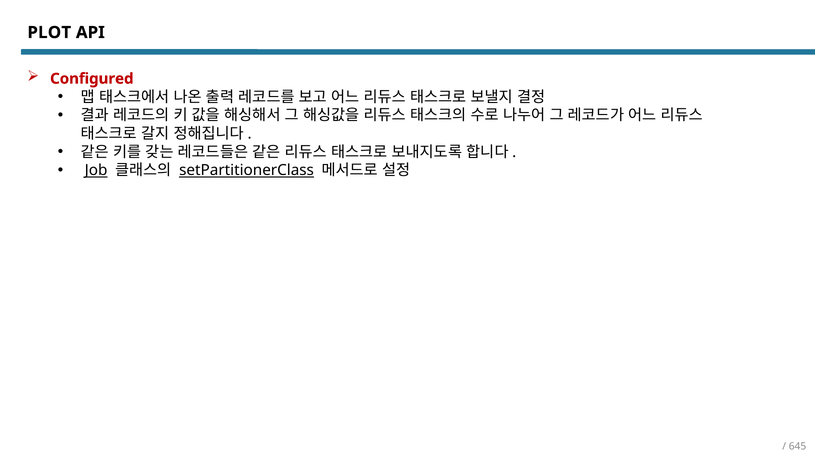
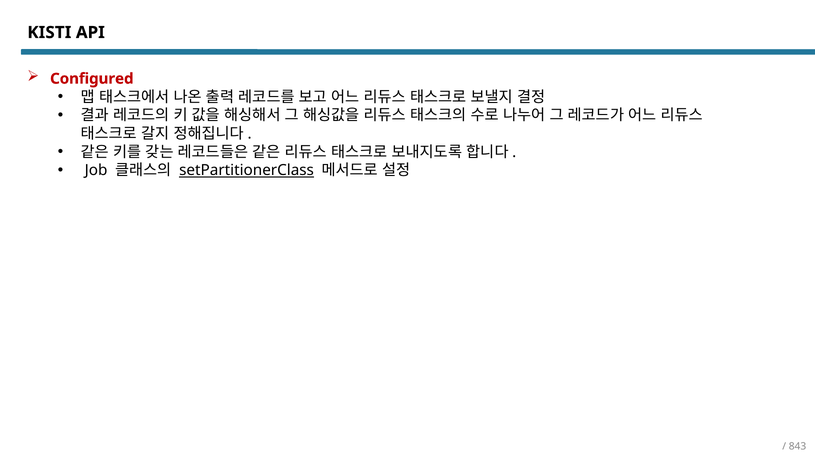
PLOT: PLOT -> KISTI
Job underline: present -> none
645: 645 -> 843
